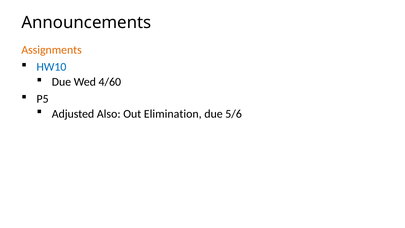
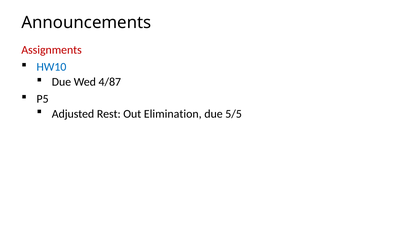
Assignments colour: orange -> red
4/60: 4/60 -> 4/87
Also: Also -> Rest
5/6: 5/6 -> 5/5
